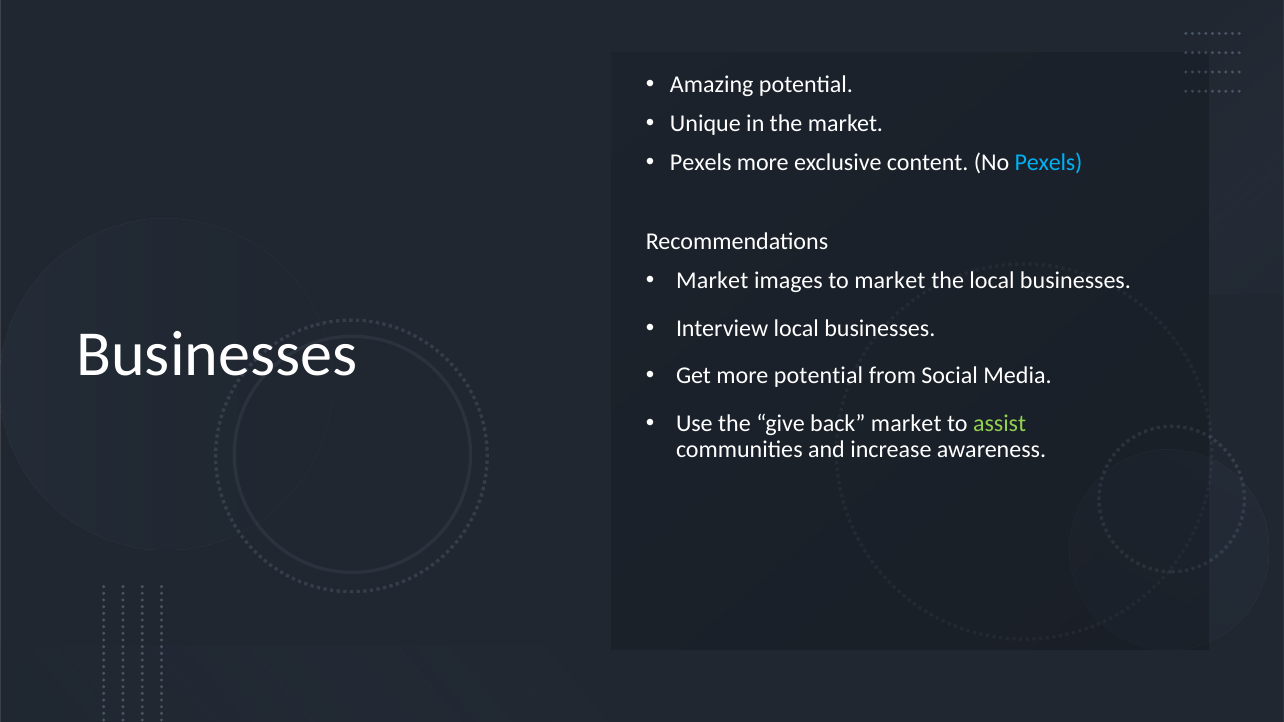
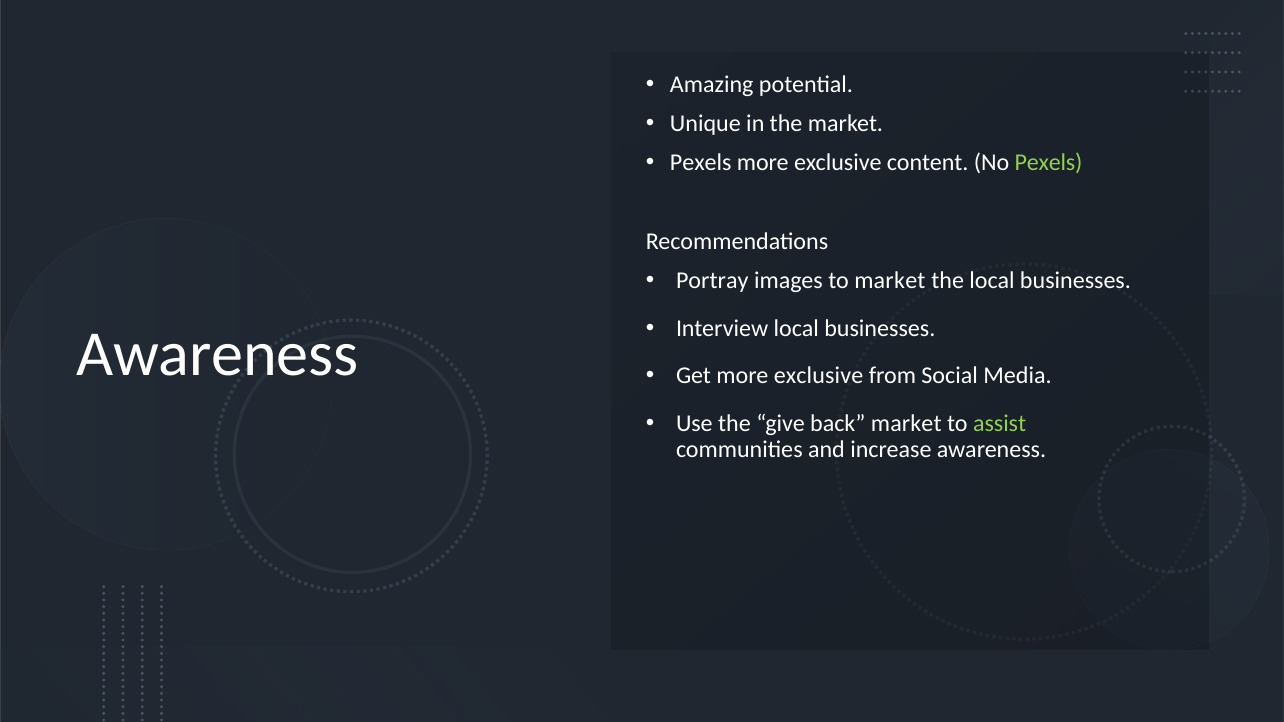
Pexels at (1049, 163) colour: light blue -> light green
Market at (712, 281): Market -> Portray
Businesses at (217, 355): Businesses -> Awareness
Get more potential: potential -> exclusive
